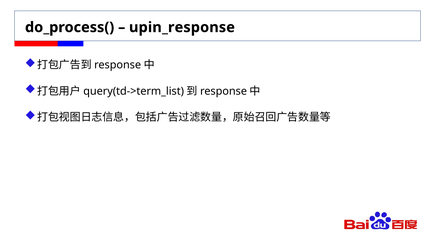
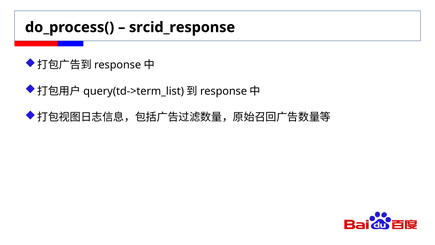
upin_response: upin_response -> srcid_response
